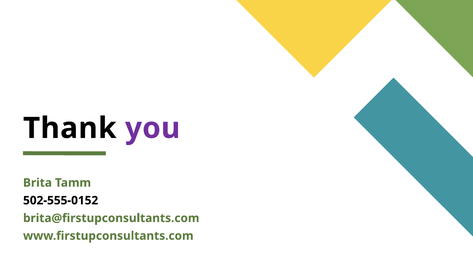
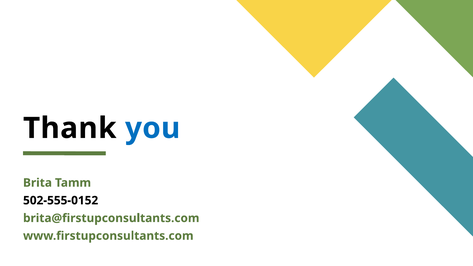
you colour: purple -> blue
